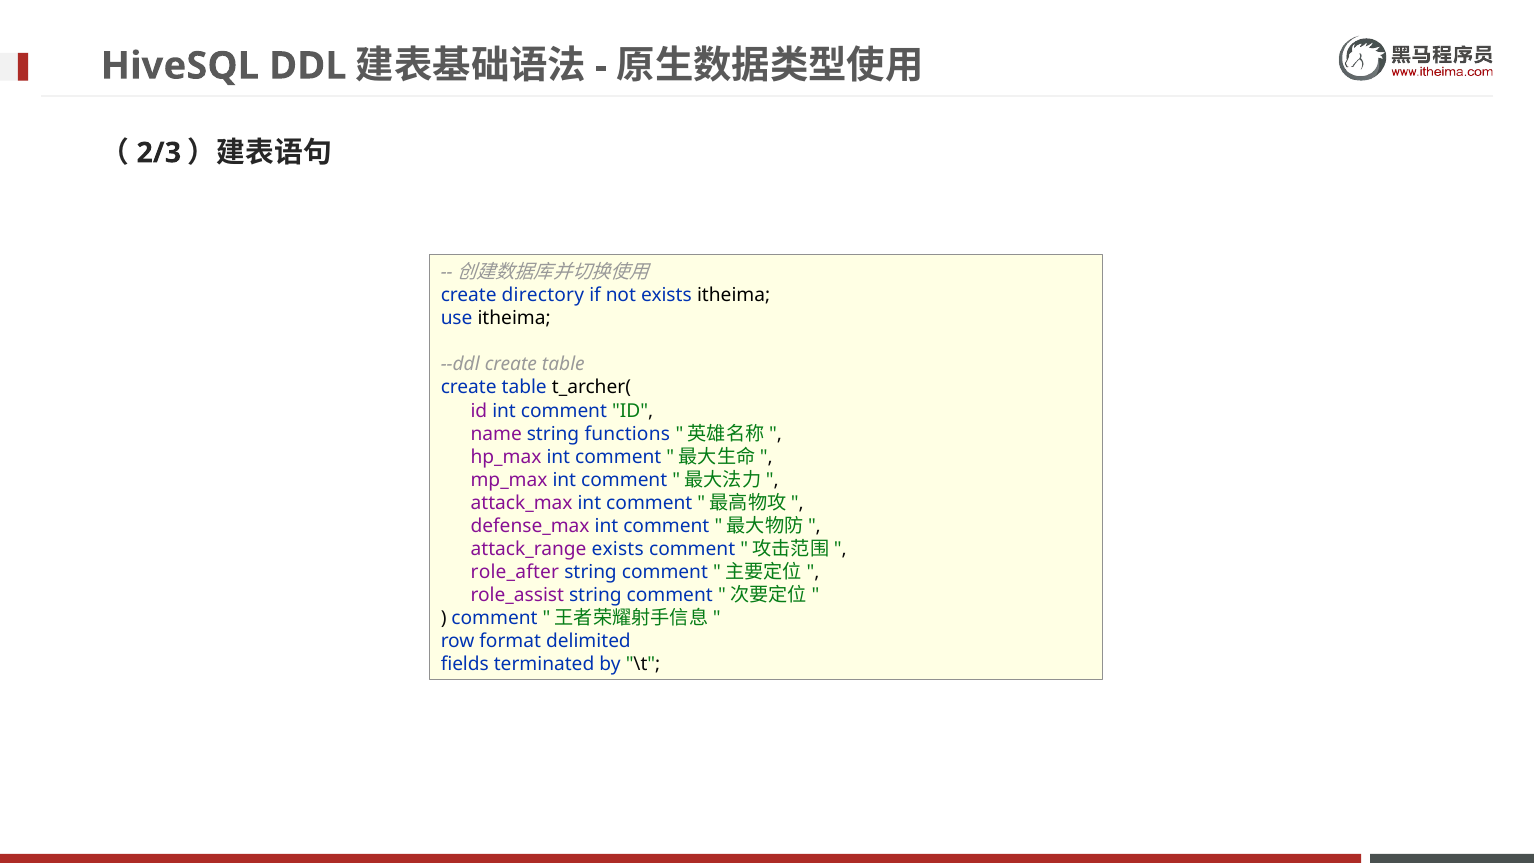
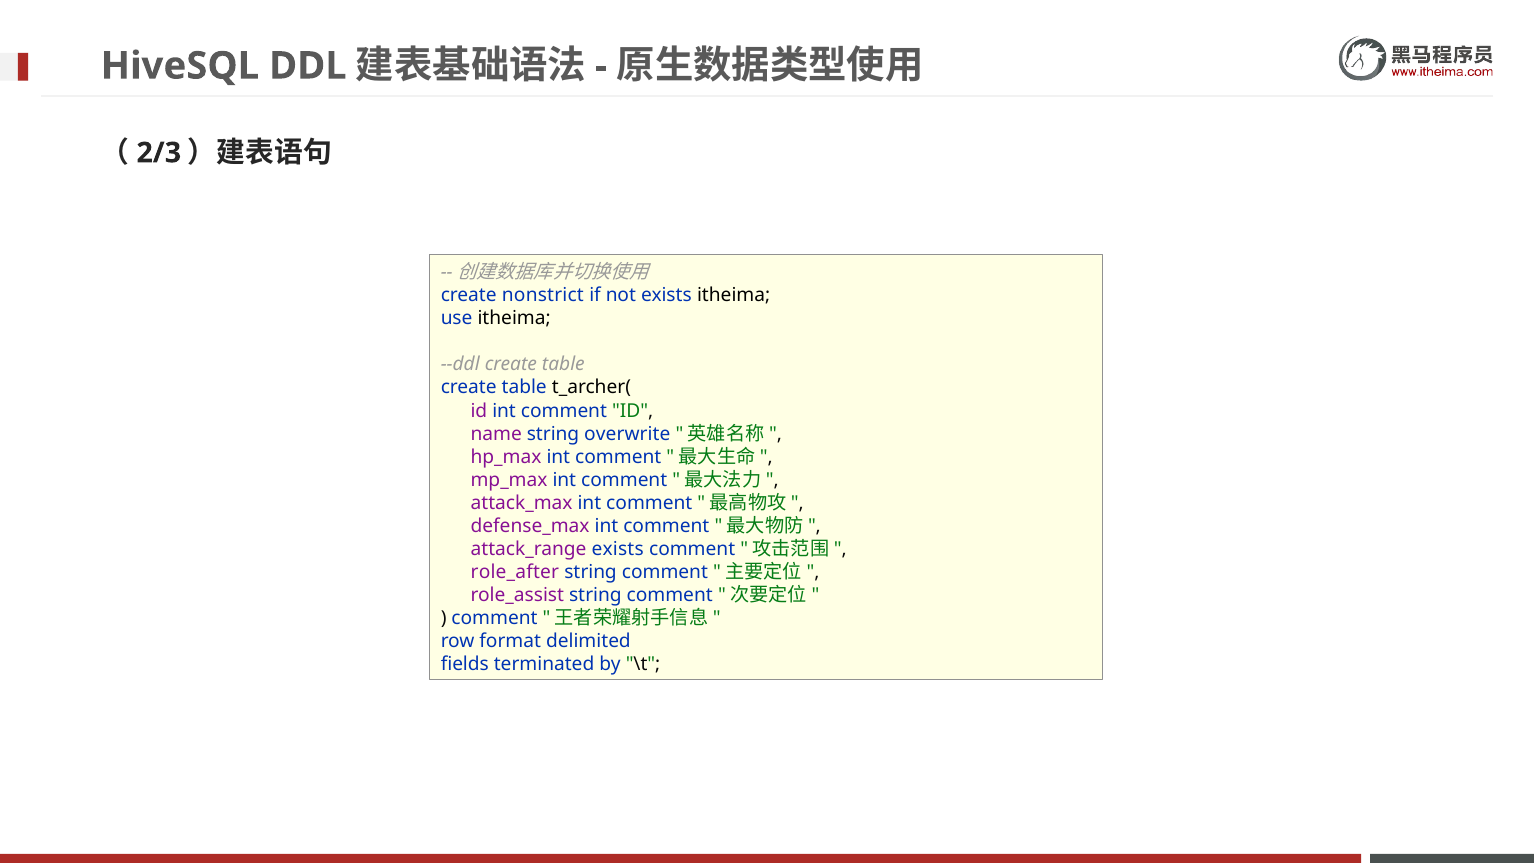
directory: directory -> nonstrict
functions: functions -> overwrite
